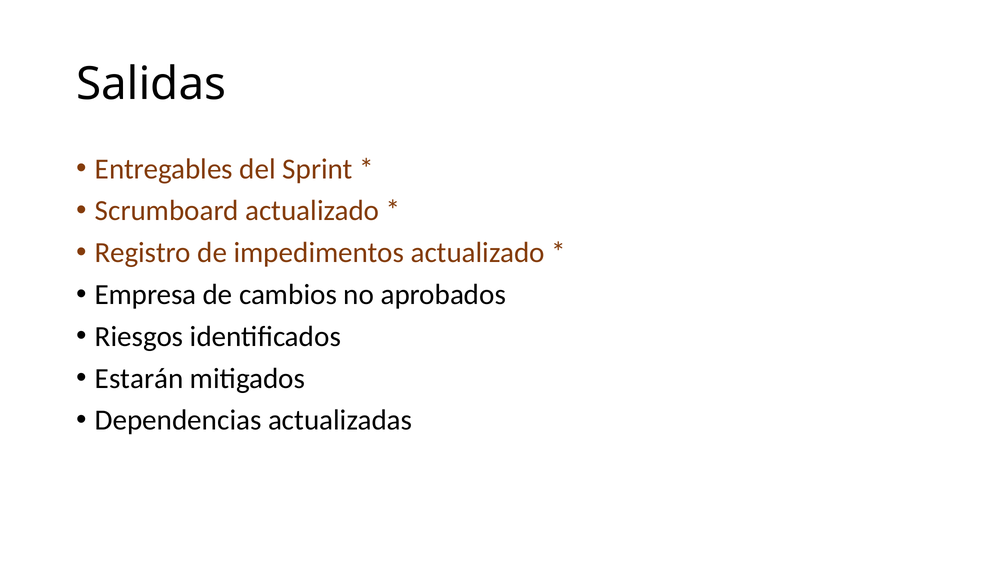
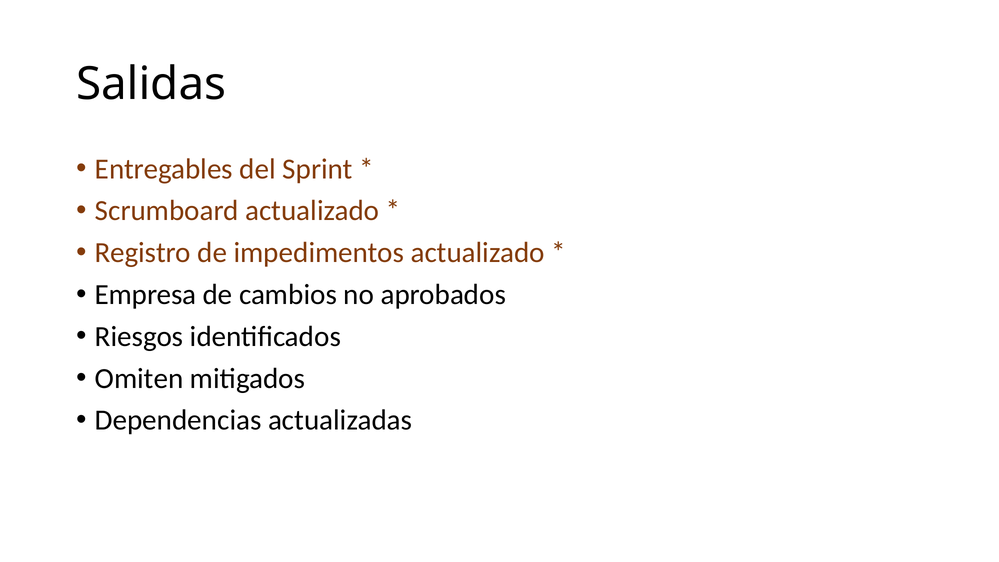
Estarán: Estarán -> Omiten
